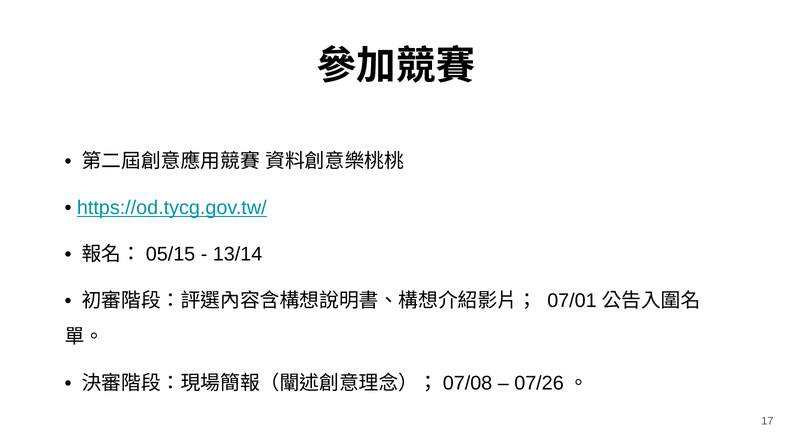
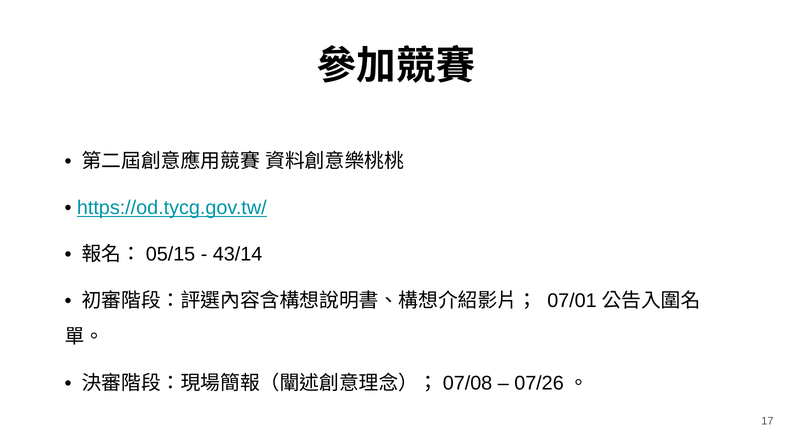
13/14: 13/14 -> 43/14
